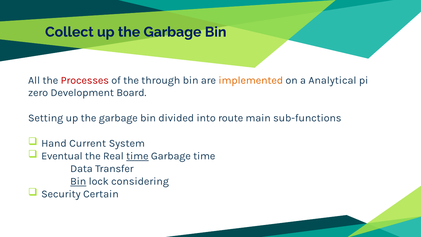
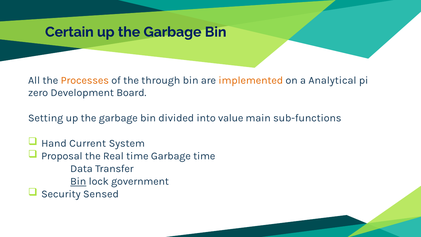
Collect: Collect -> Certain
Processes colour: red -> orange
route: route -> value
Eventual: Eventual -> Proposal
time at (137, 156) underline: present -> none
considering: considering -> government
Certain: Certain -> Sensed
